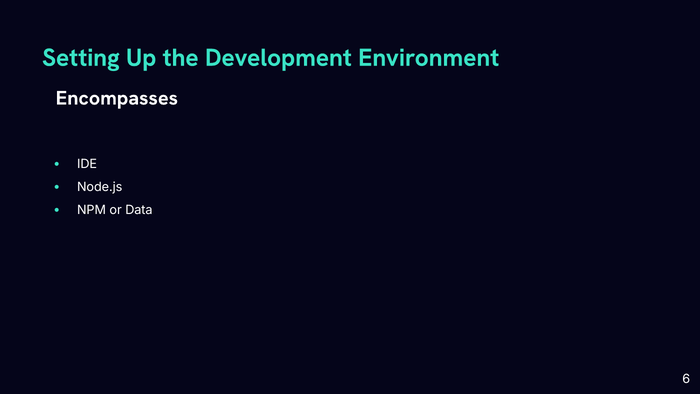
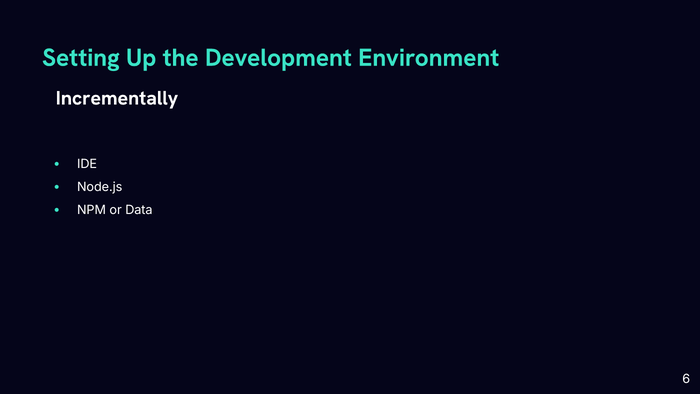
Encompasses: Encompasses -> Incrementally
